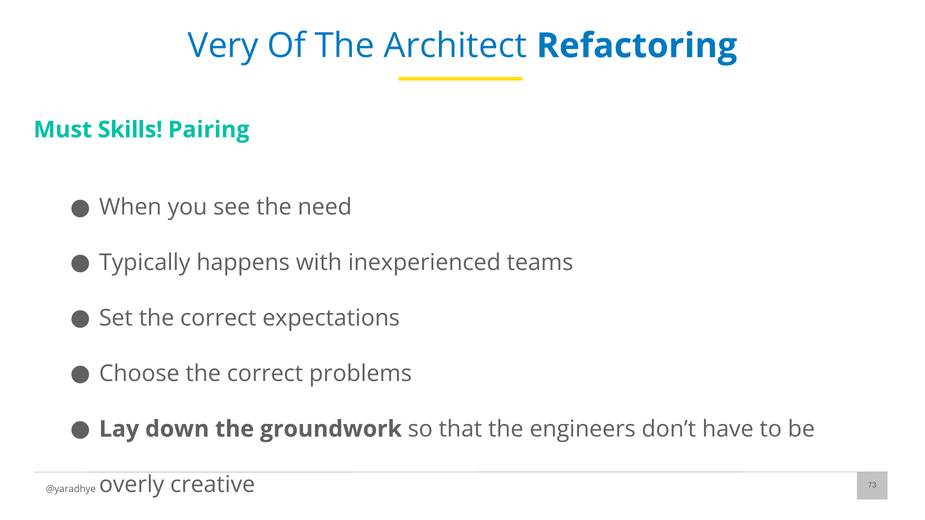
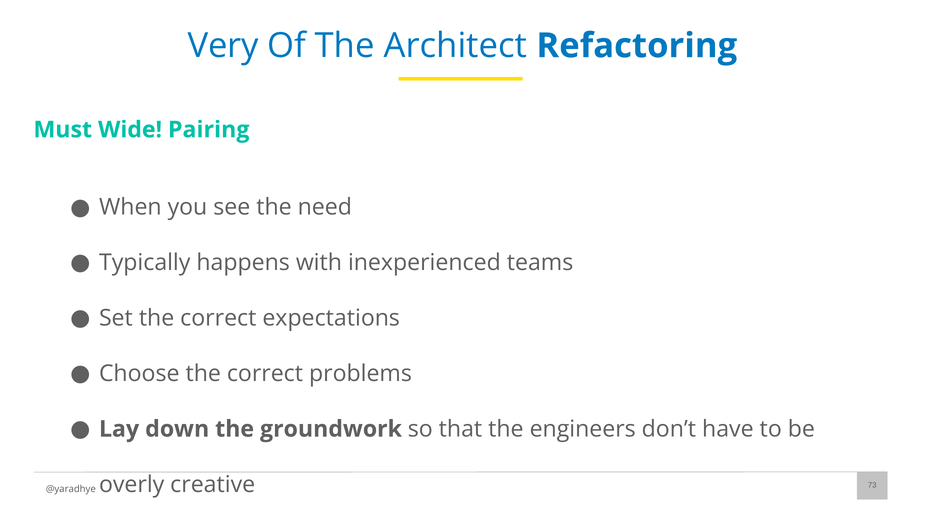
Skills: Skills -> Wide
